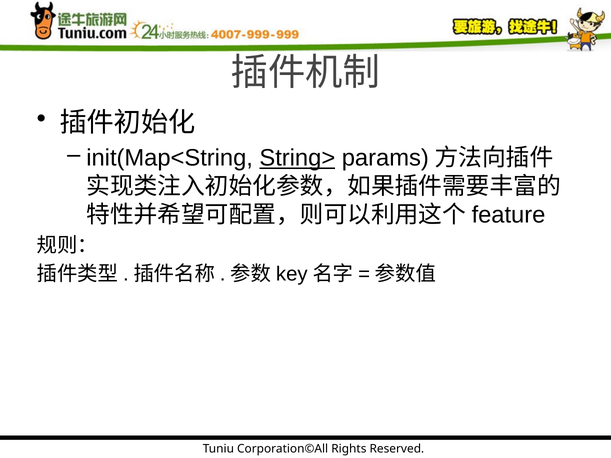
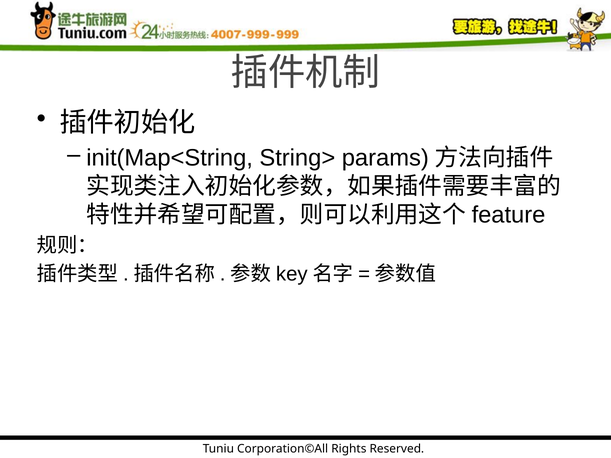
String> underline: present -> none
